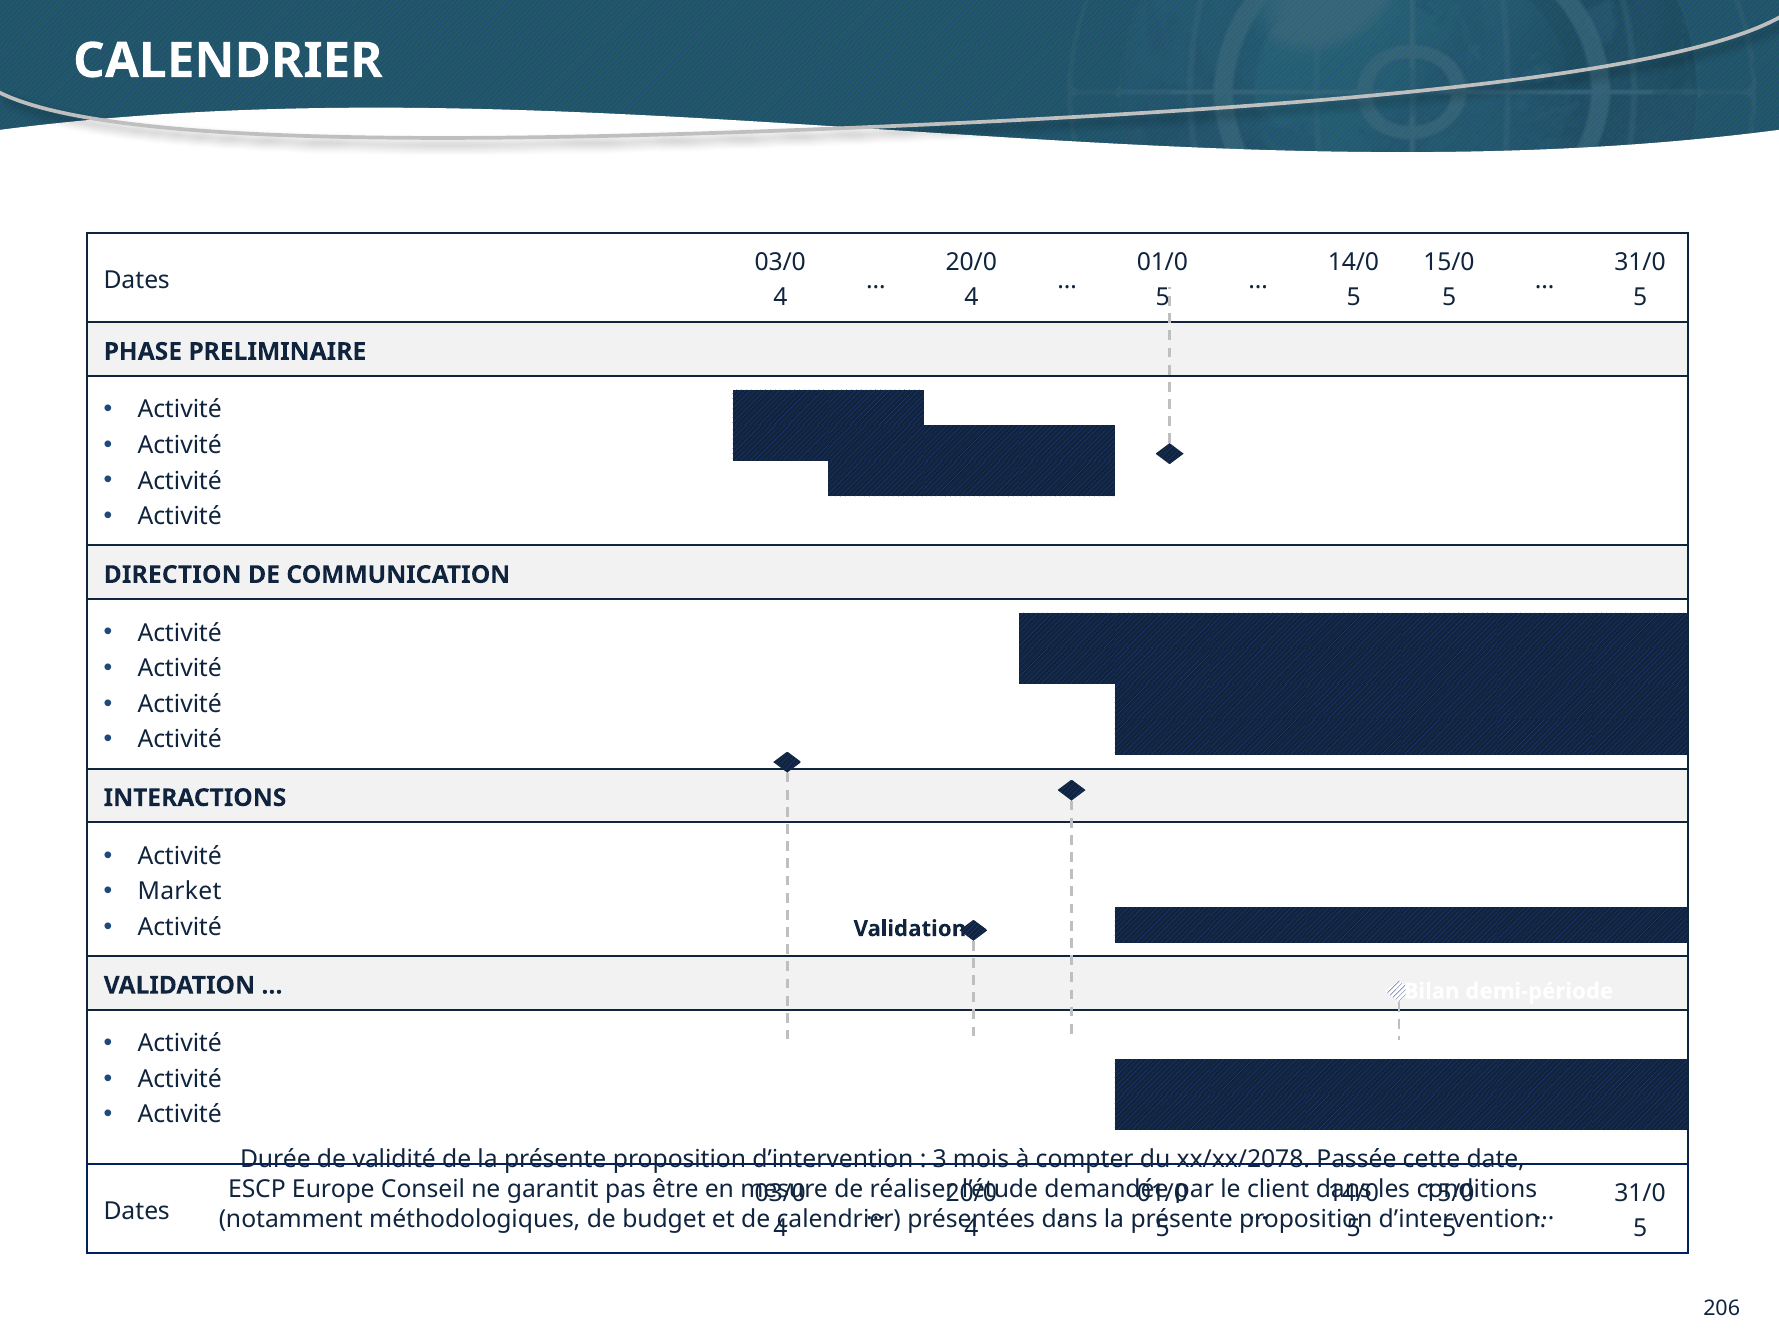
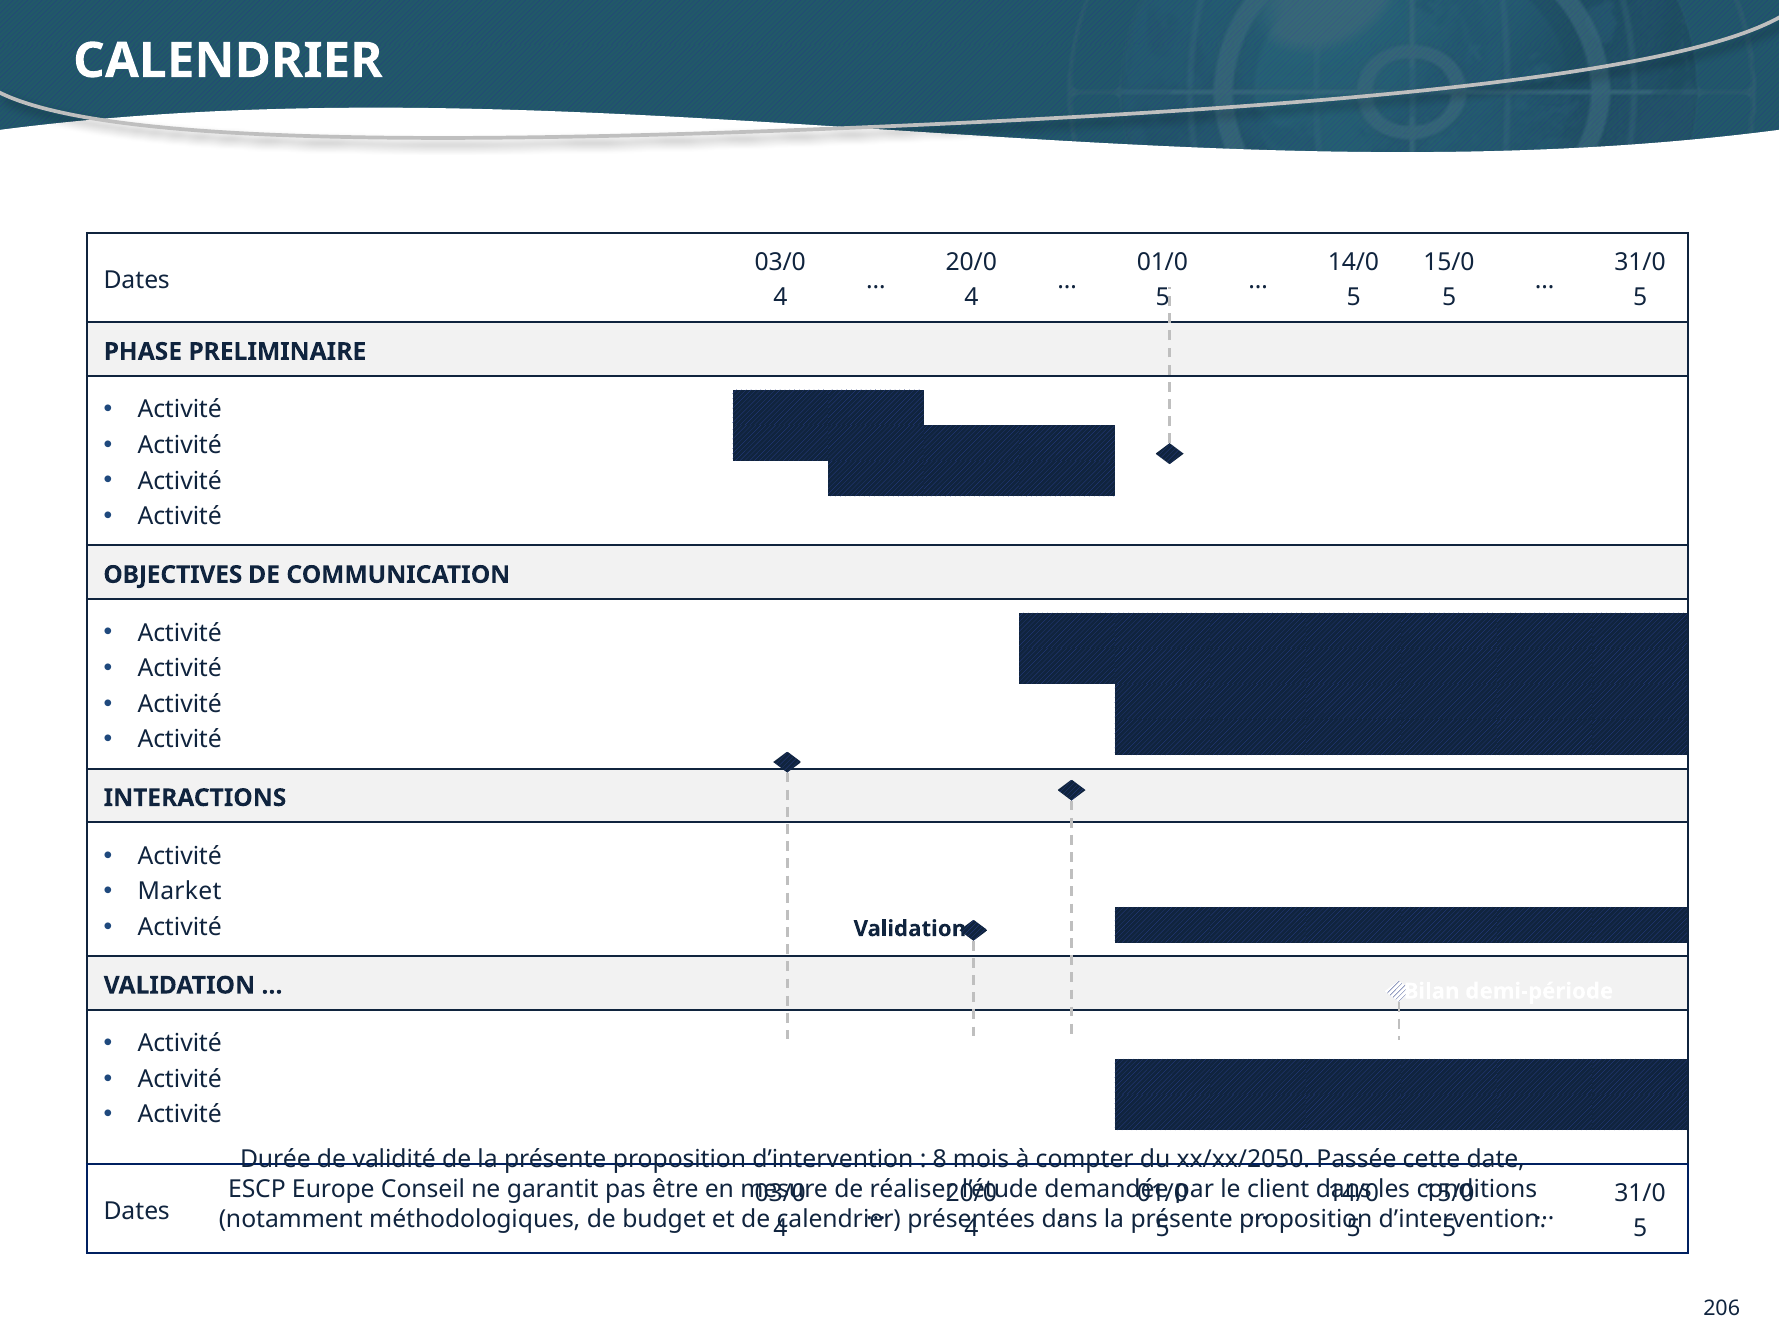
DIRECTION: DIRECTION -> OBJECTIVES
3: 3 -> 8
xx/xx/2078: xx/xx/2078 -> xx/xx/2050
